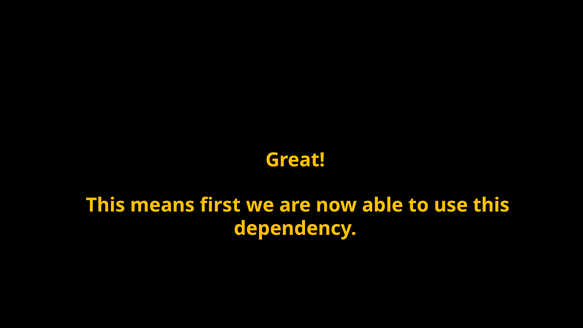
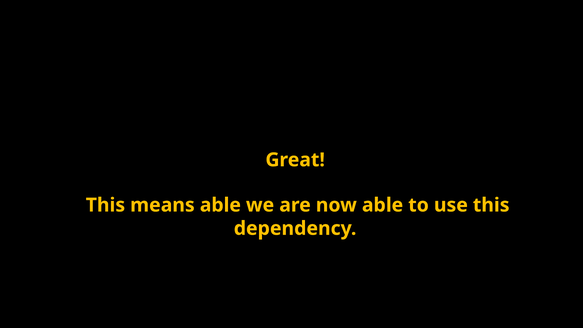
means first: first -> able
